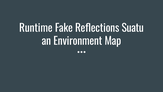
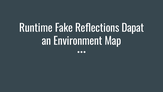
Suatu: Suatu -> Dapat
